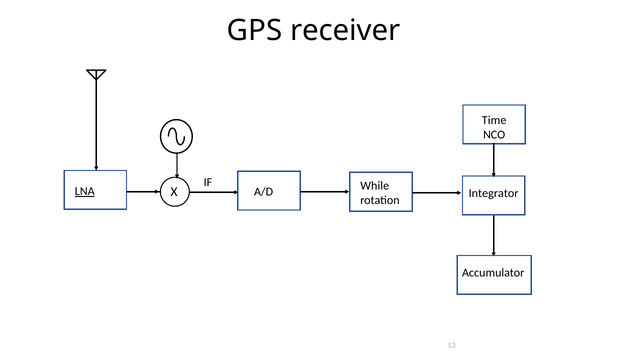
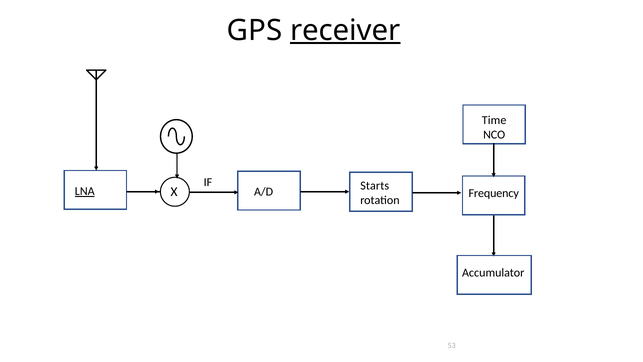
receiver underline: none -> present
While: While -> Starts
Integrator: Integrator -> Frequency
